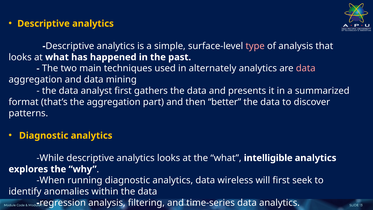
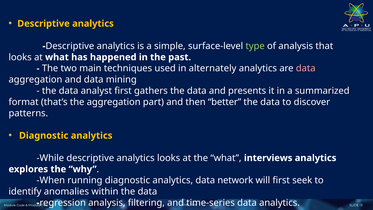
type colour: pink -> light green
intelligible: intelligible -> interviews
wireless: wireless -> network
